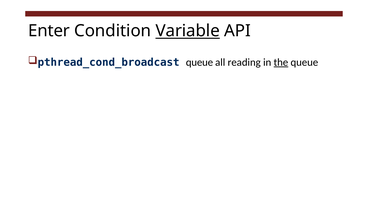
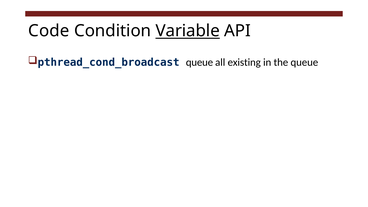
Enter: Enter -> Code
reading: reading -> existing
the underline: present -> none
